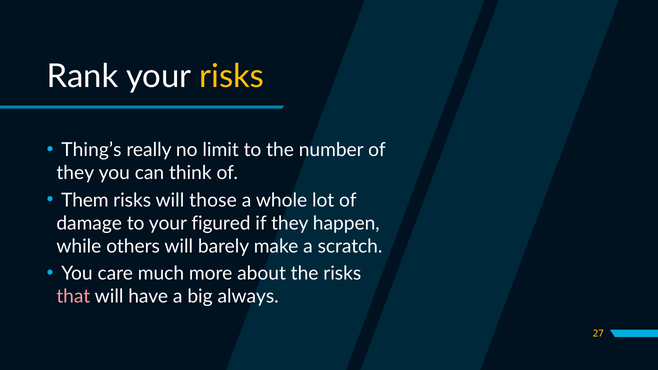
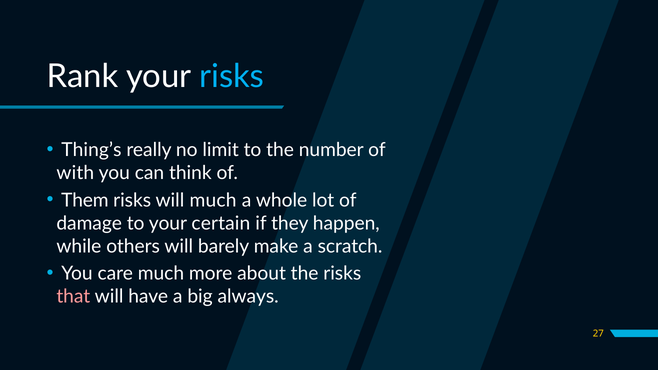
risks at (232, 77) colour: yellow -> light blue
they at (75, 173): they -> with
will those: those -> much
figured: figured -> certain
